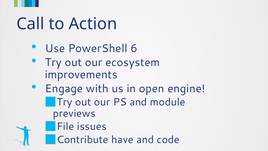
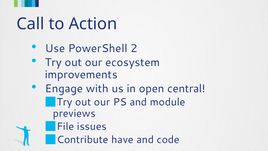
6: 6 -> 2
engine: engine -> central
